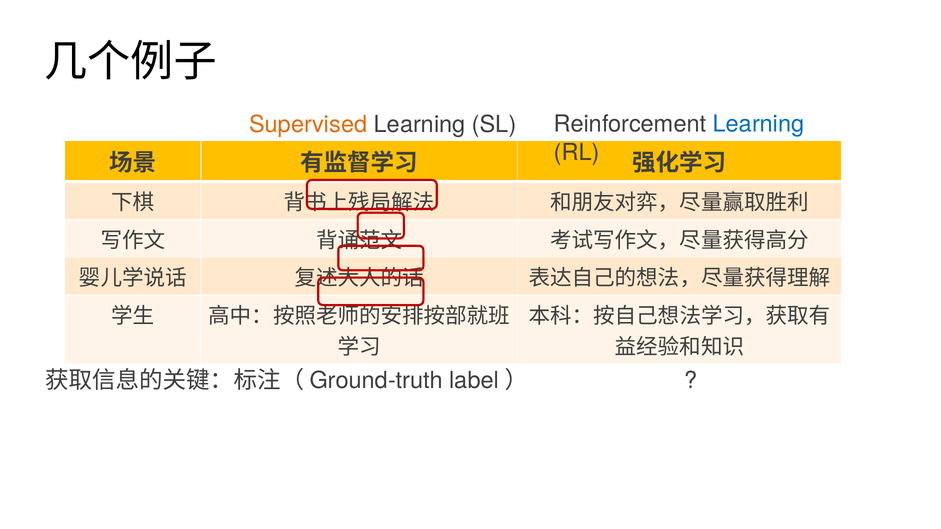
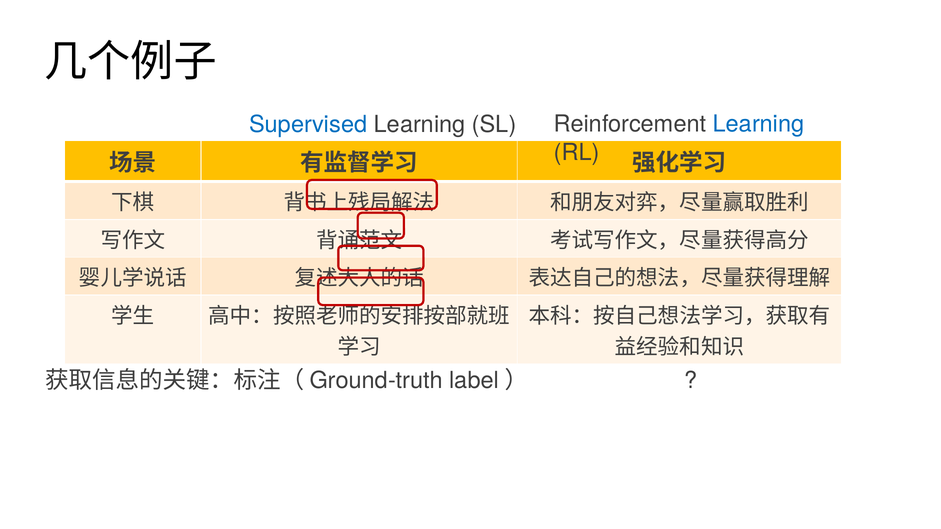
Supervised colour: orange -> blue
